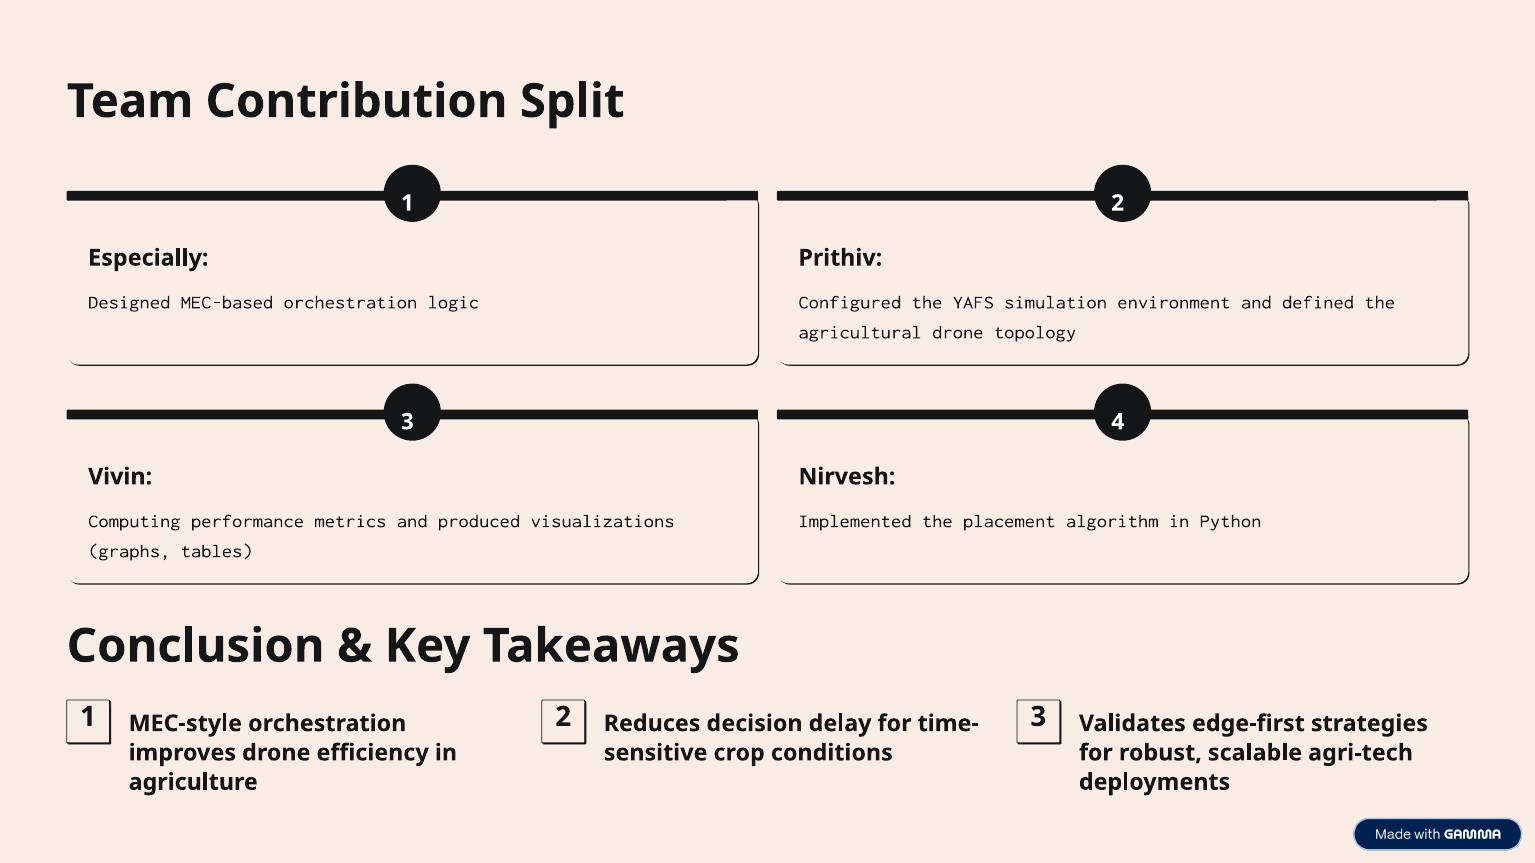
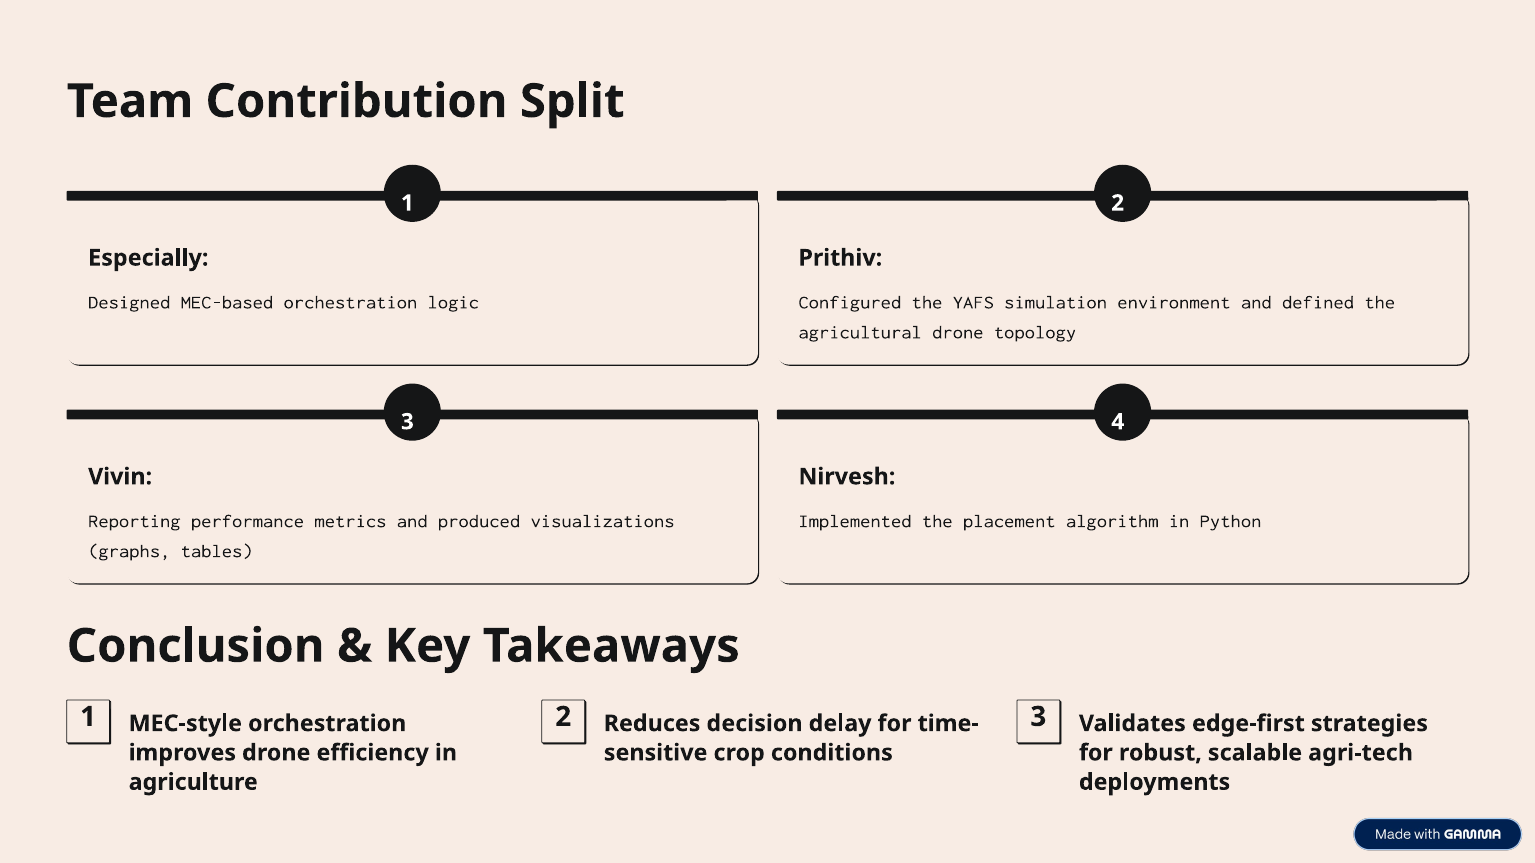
Computing: Computing -> Reporting
